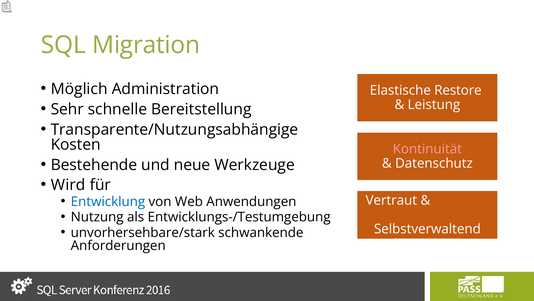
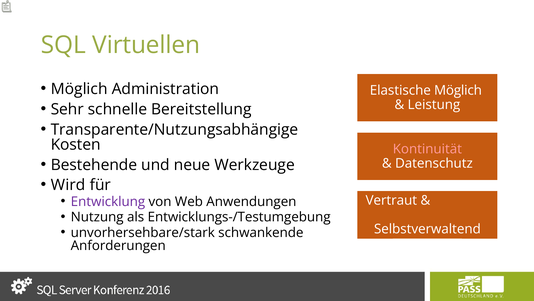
Migration: Migration -> Virtuellen
Elastische Restore: Restore -> Möglich
Entwicklung colour: blue -> purple
